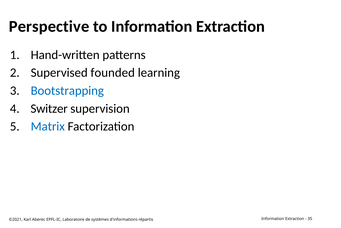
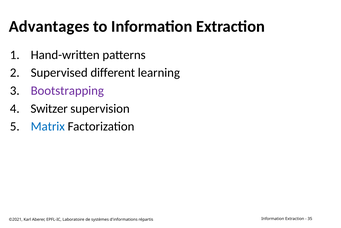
Perspective: Perspective -> Advantages
founded: founded -> different
Bootstrapping colour: blue -> purple
